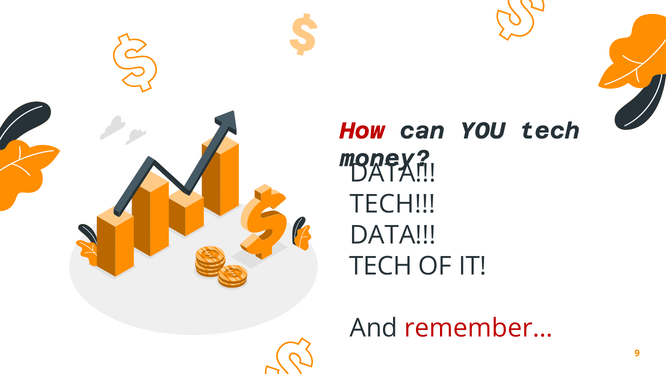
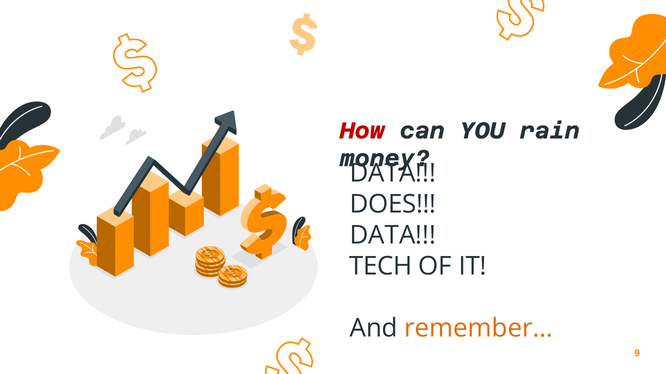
YOU tech: tech -> rain
TECH at (393, 204): TECH -> DOES
remember… colour: red -> orange
